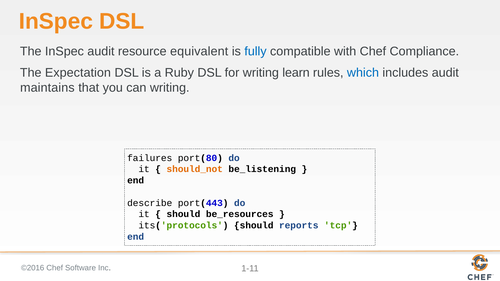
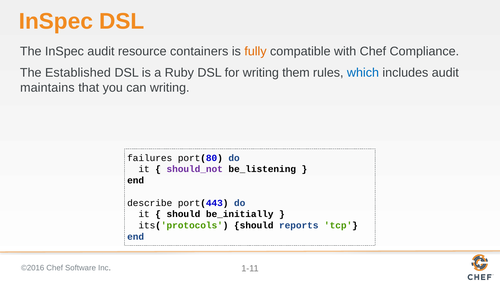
equivalent: equivalent -> containers
fully colour: blue -> orange
Expectation: Expectation -> Established
learn: learn -> them
should_not colour: orange -> purple
be_resources: be_resources -> be_initially
